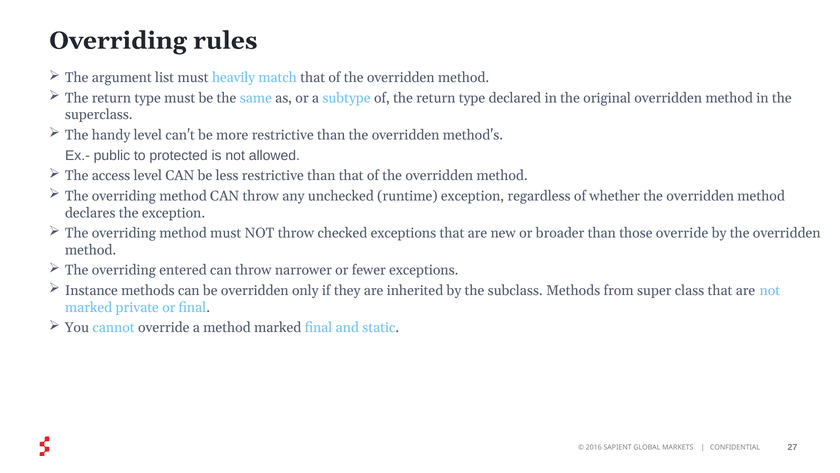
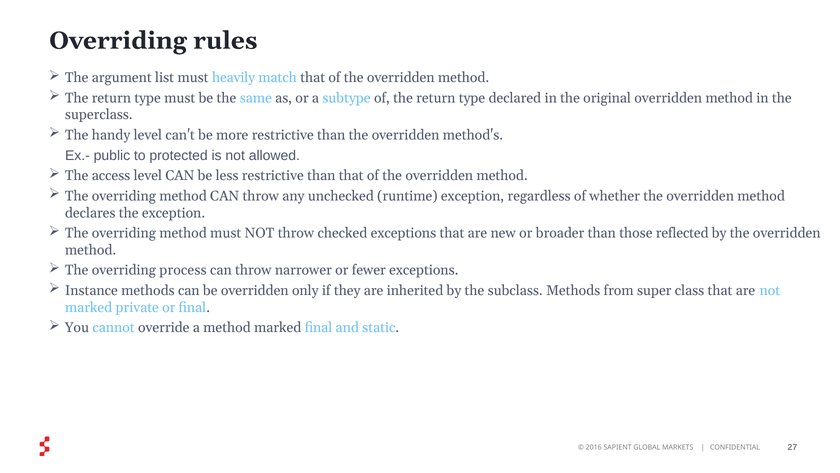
those override: override -> reflected
entered: entered -> process
